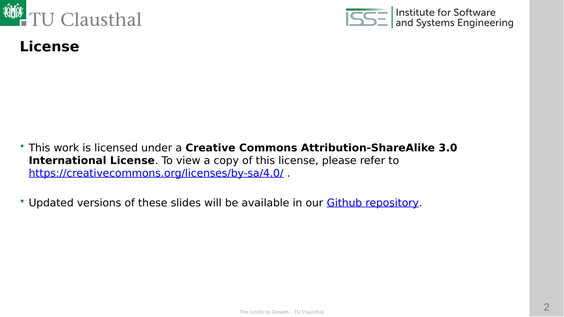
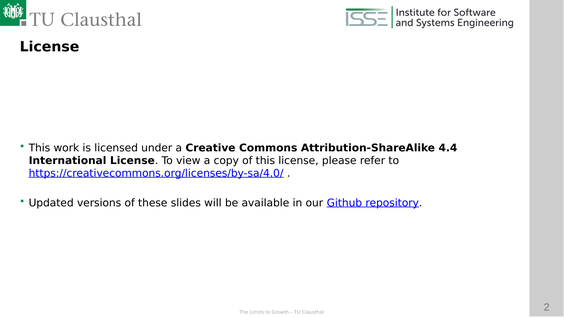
3.0: 3.0 -> 4.4
